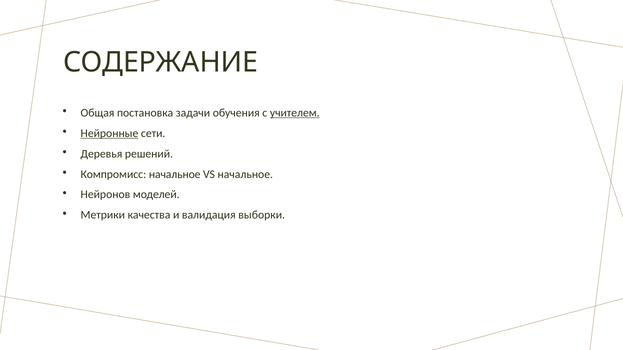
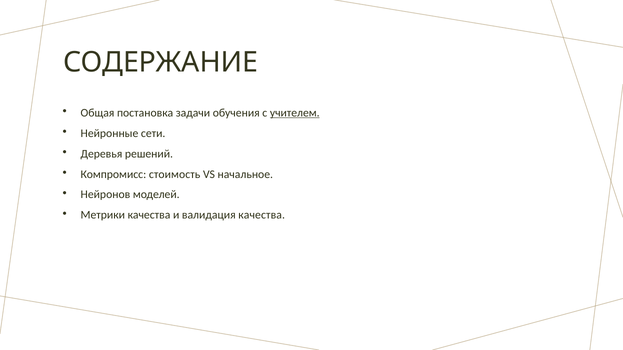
Нейронные underline: present -> none
Компромисс начальное: начальное -> стоимость
валидация выборки: выборки -> качества
